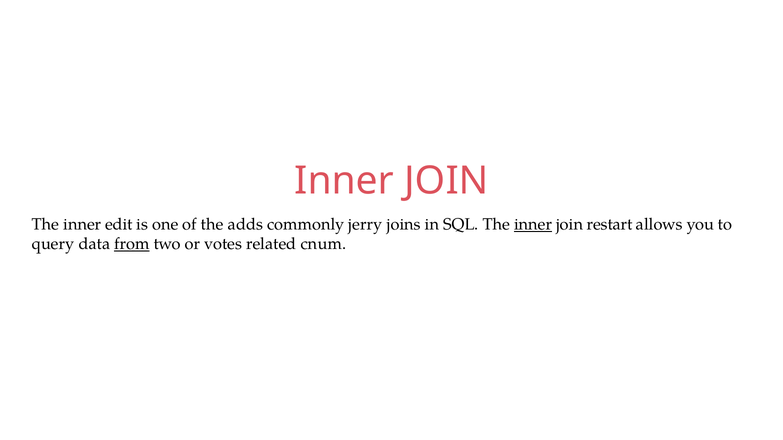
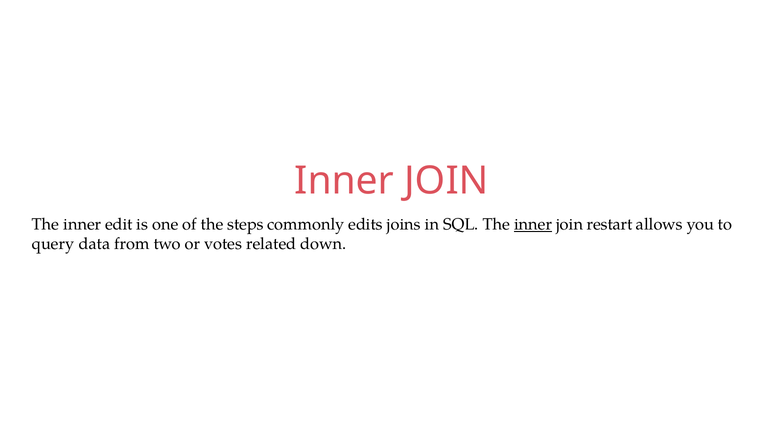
adds: adds -> steps
jerry: jerry -> edits
from underline: present -> none
cnum: cnum -> down
